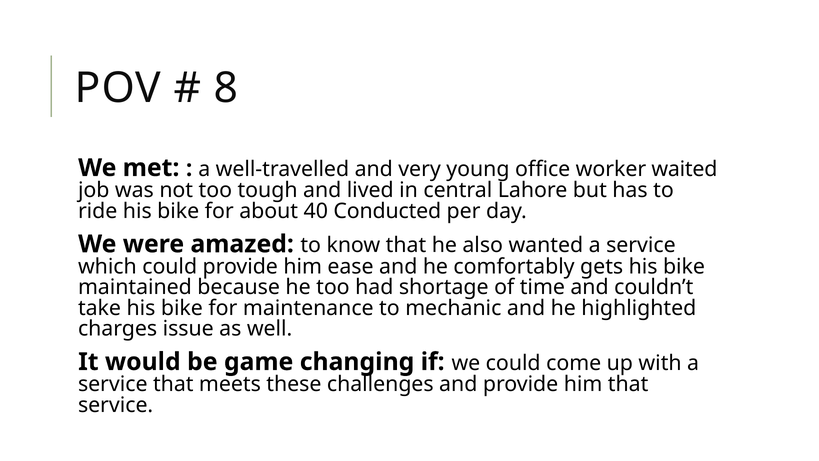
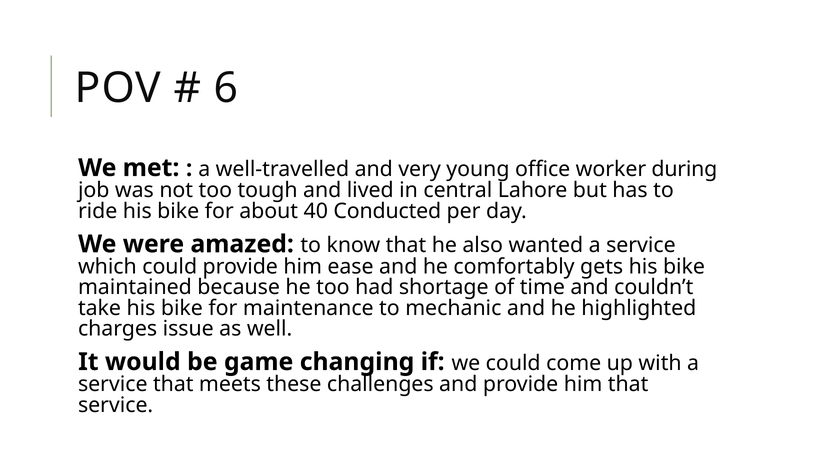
8: 8 -> 6
waited: waited -> during
